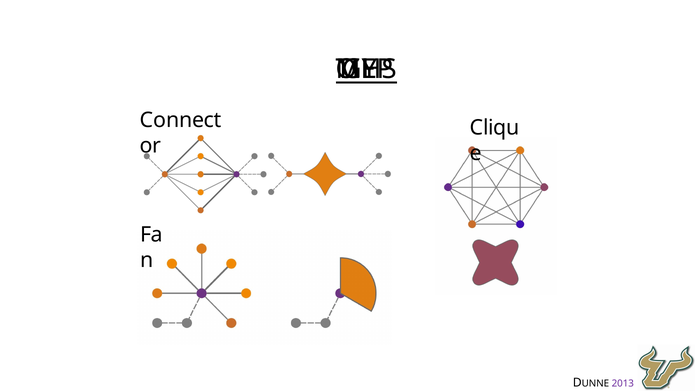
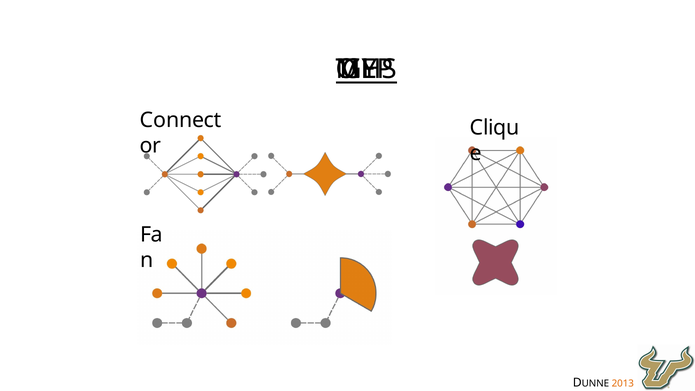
2013 colour: purple -> orange
